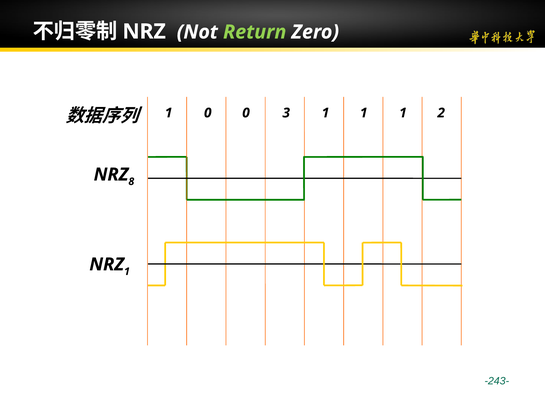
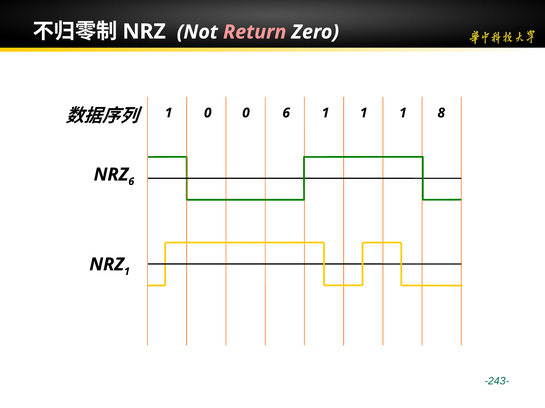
Return colour: light green -> pink
0 3: 3 -> 6
2: 2 -> 8
8 at (131, 182): 8 -> 6
